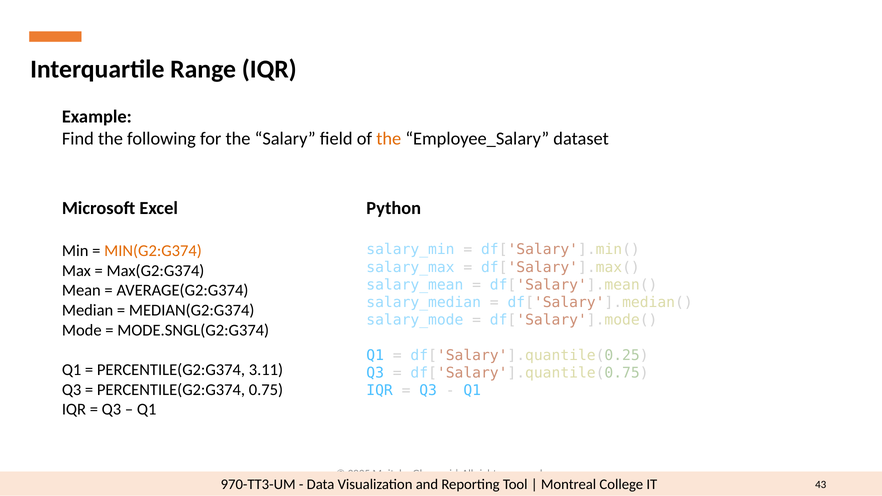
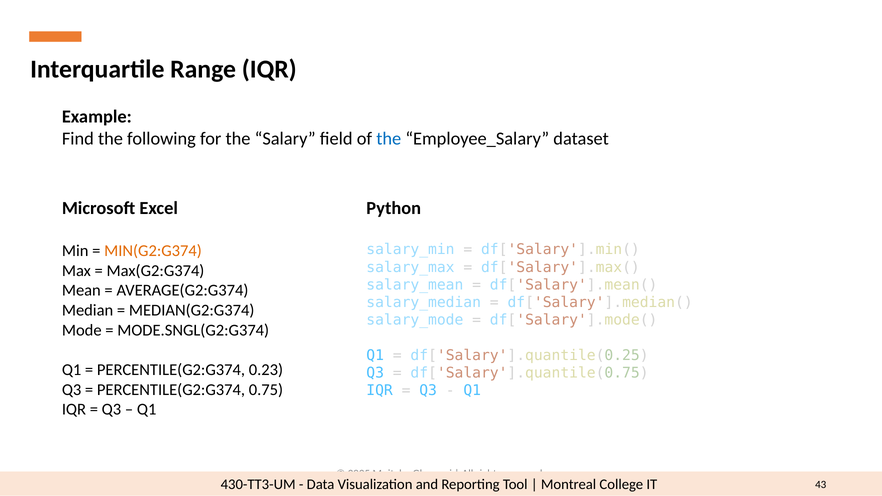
the at (389, 139) colour: orange -> blue
3.11: 3.11 -> 0.23
970-TT3-UM: 970-TT3-UM -> 430-TT3-UM
